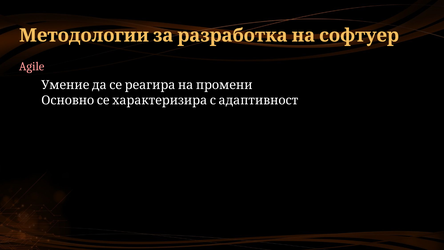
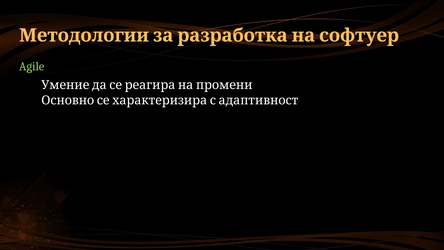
Agile colour: pink -> light green
